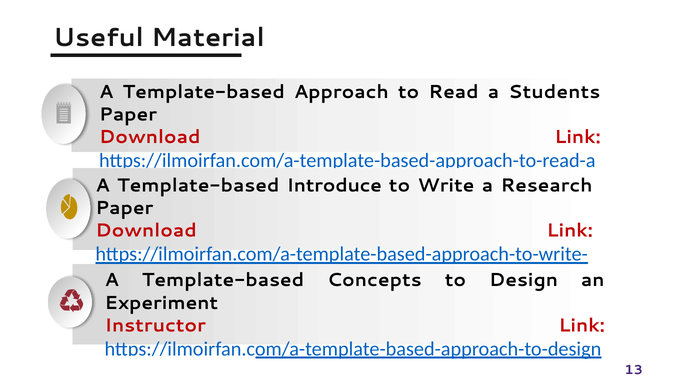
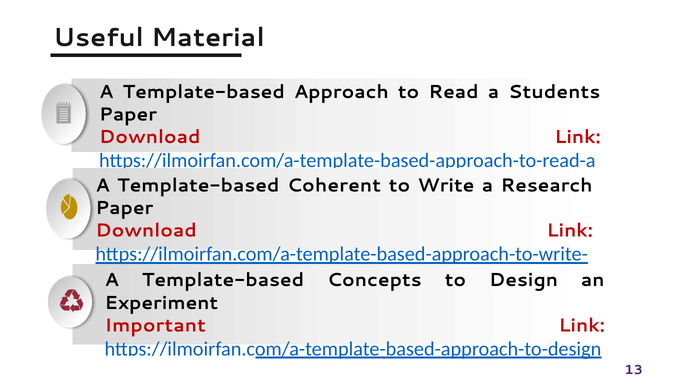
Introduce: Introduce -> Coherent
Instructor: Instructor -> Important
